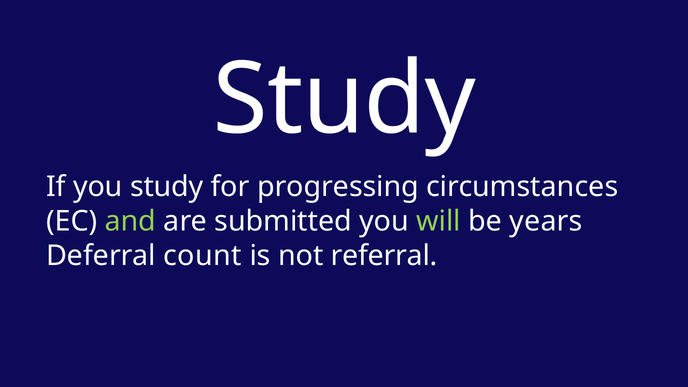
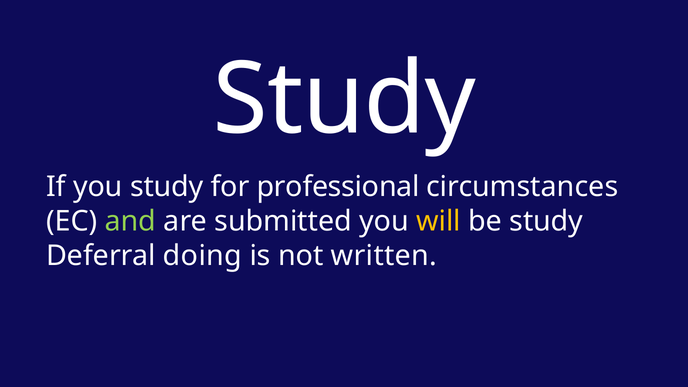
progressing: progressing -> professional
will colour: light green -> yellow
be years: years -> study
count: count -> doing
referral: referral -> written
